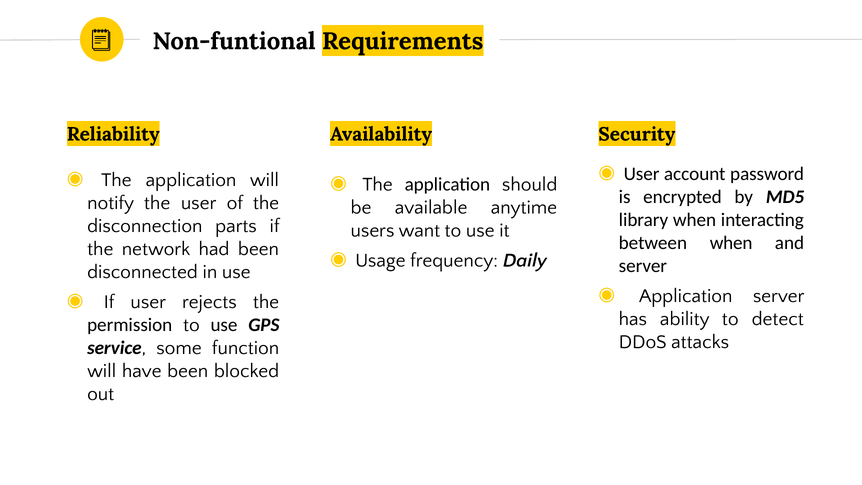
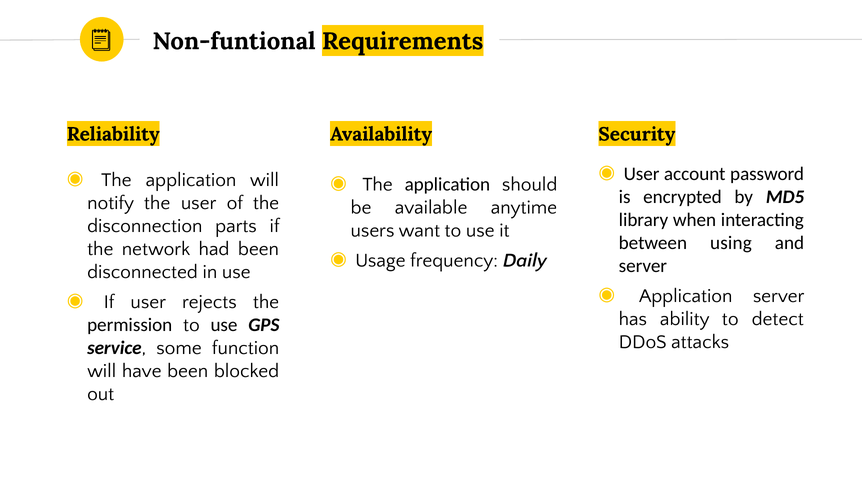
between when: when -> using
